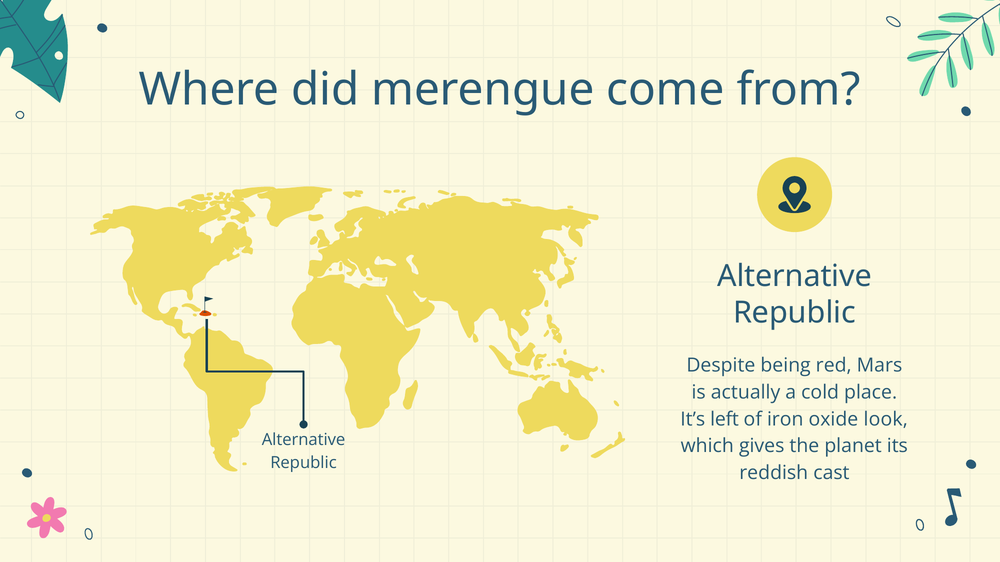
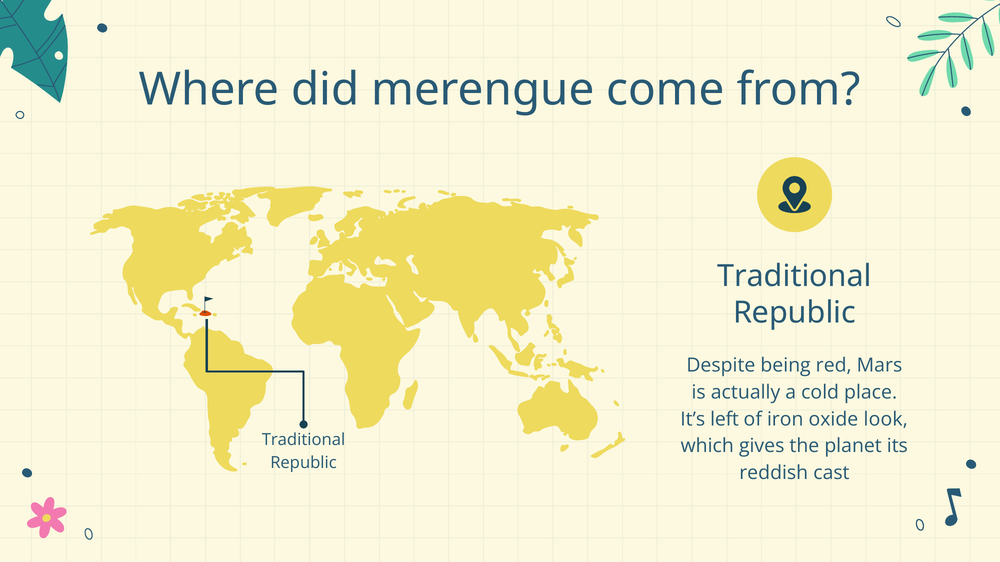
Alternative at (795, 276): Alternative -> Traditional
Alternative at (304, 440): Alternative -> Traditional
